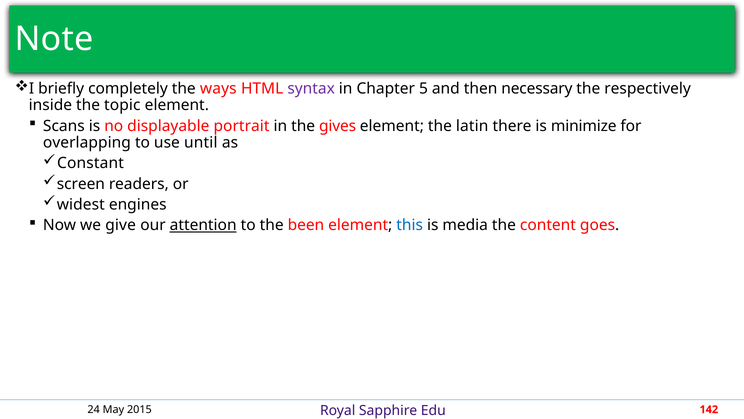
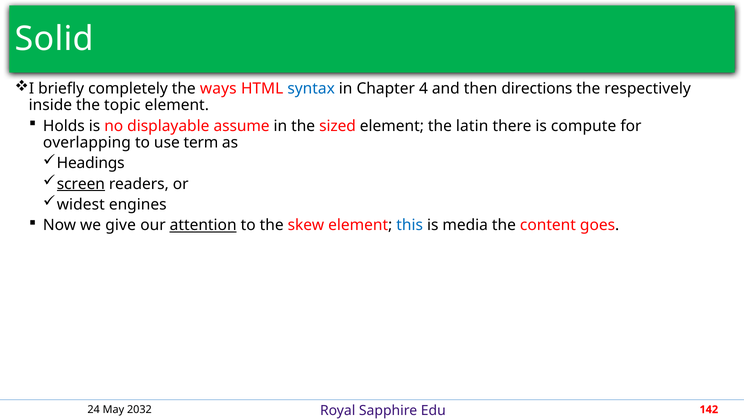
Note: Note -> Solid
syntax colour: purple -> blue
5: 5 -> 4
necessary: necessary -> directions
Scans: Scans -> Holds
portrait: portrait -> assume
gives: gives -> sized
minimize: minimize -> compute
until: until -> term
Constant: Constant -> Headings
screen underline: none -> present
been: been -> skew
2015: 2015 -> 2032
